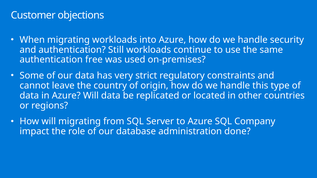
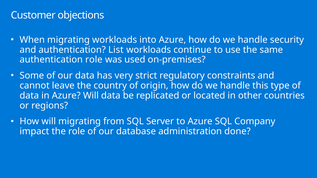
Still: Still -> List
authentication free: free -> role
